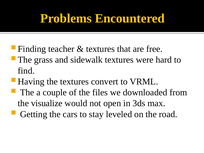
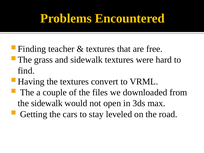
the visualize: visualize -> sidewalk
